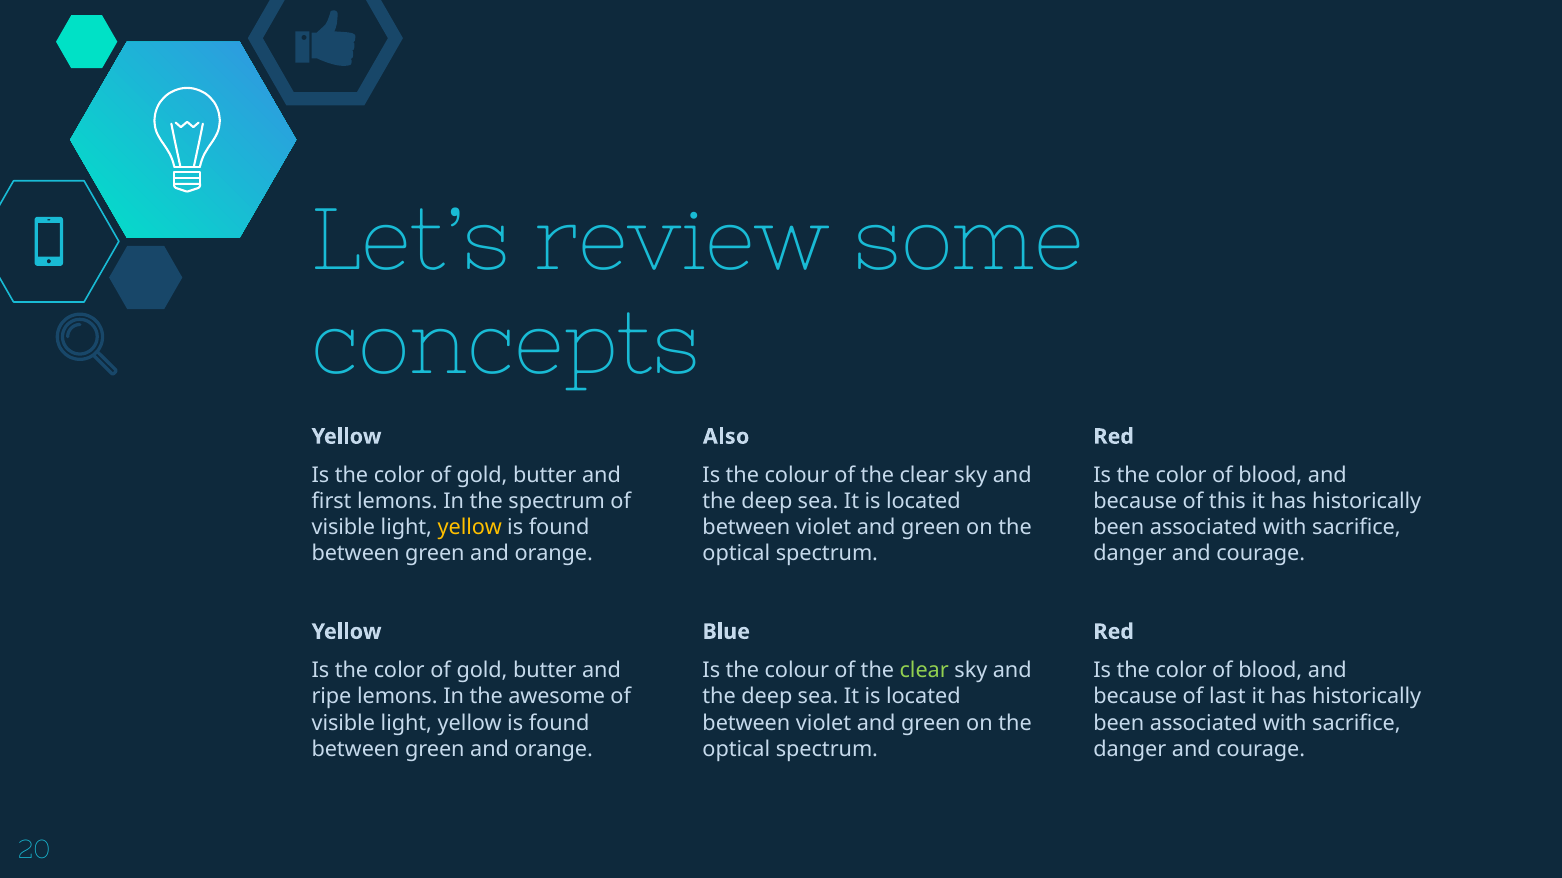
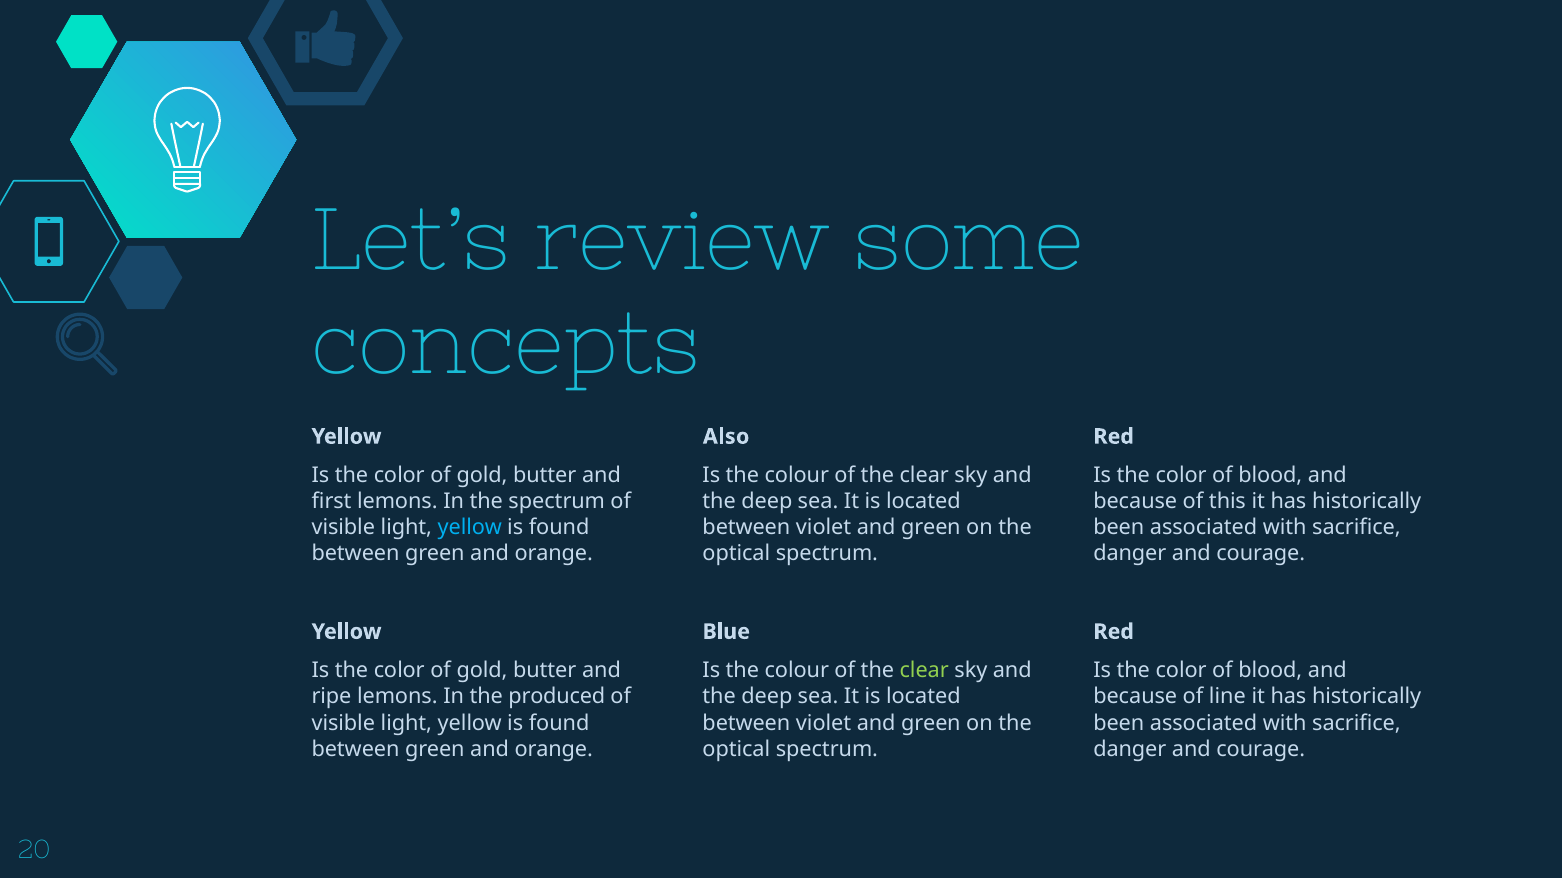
yellow at (470, 528) colour: yellow -> light blue
awesome: awesome -> produced
last: last -> line
